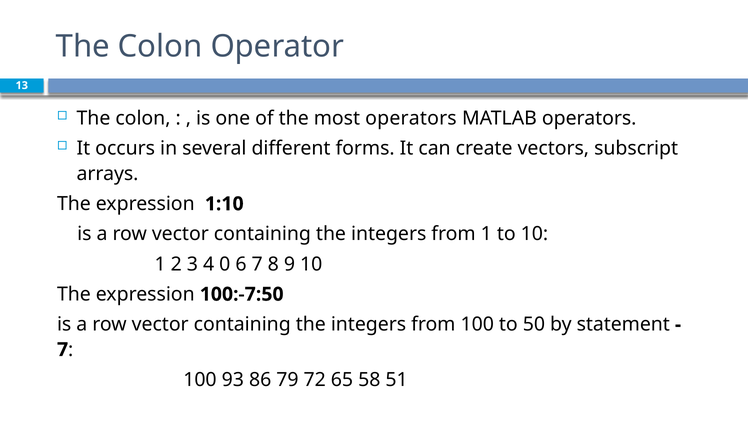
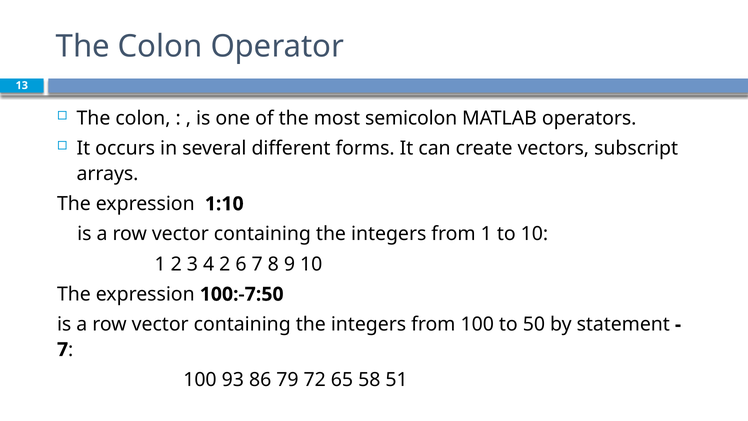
most operators: operators -> semicolon
4 0: 0 -> 2
